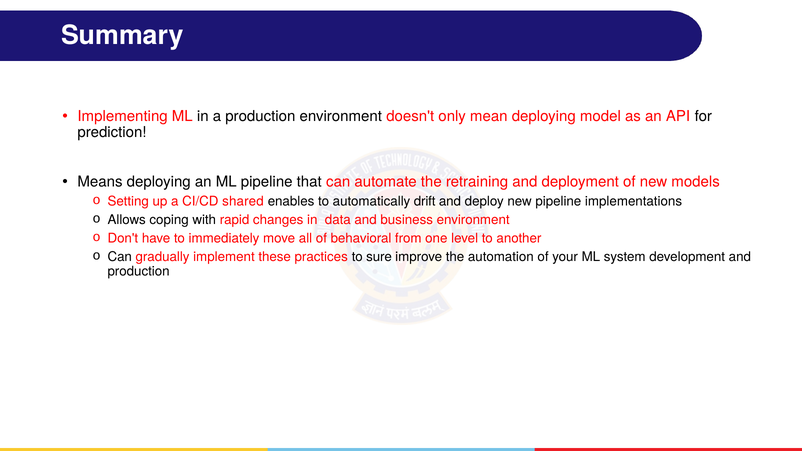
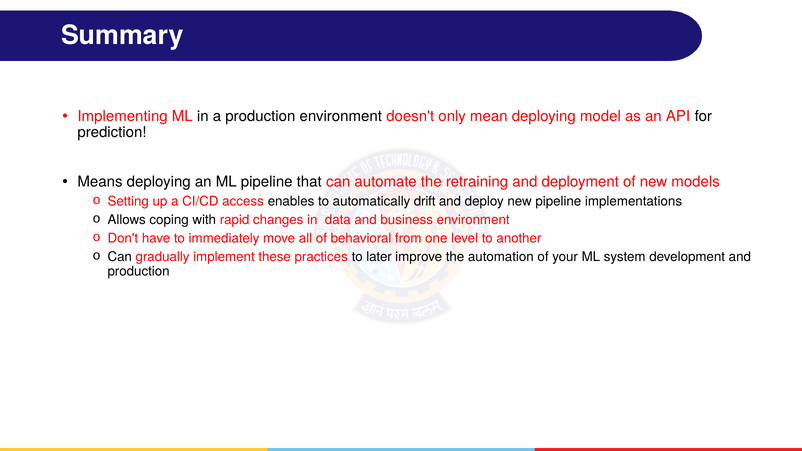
shared: shared -> access
sure: sure -> later
